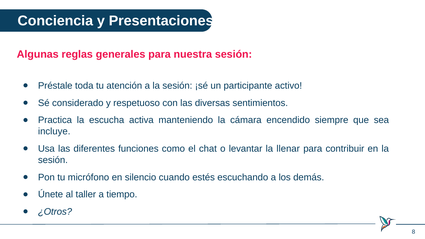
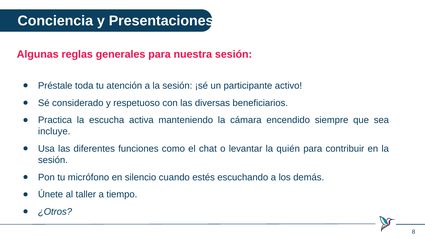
sentimientos: sentimientos -> beneficiarios
llenar: llenar -> quién
